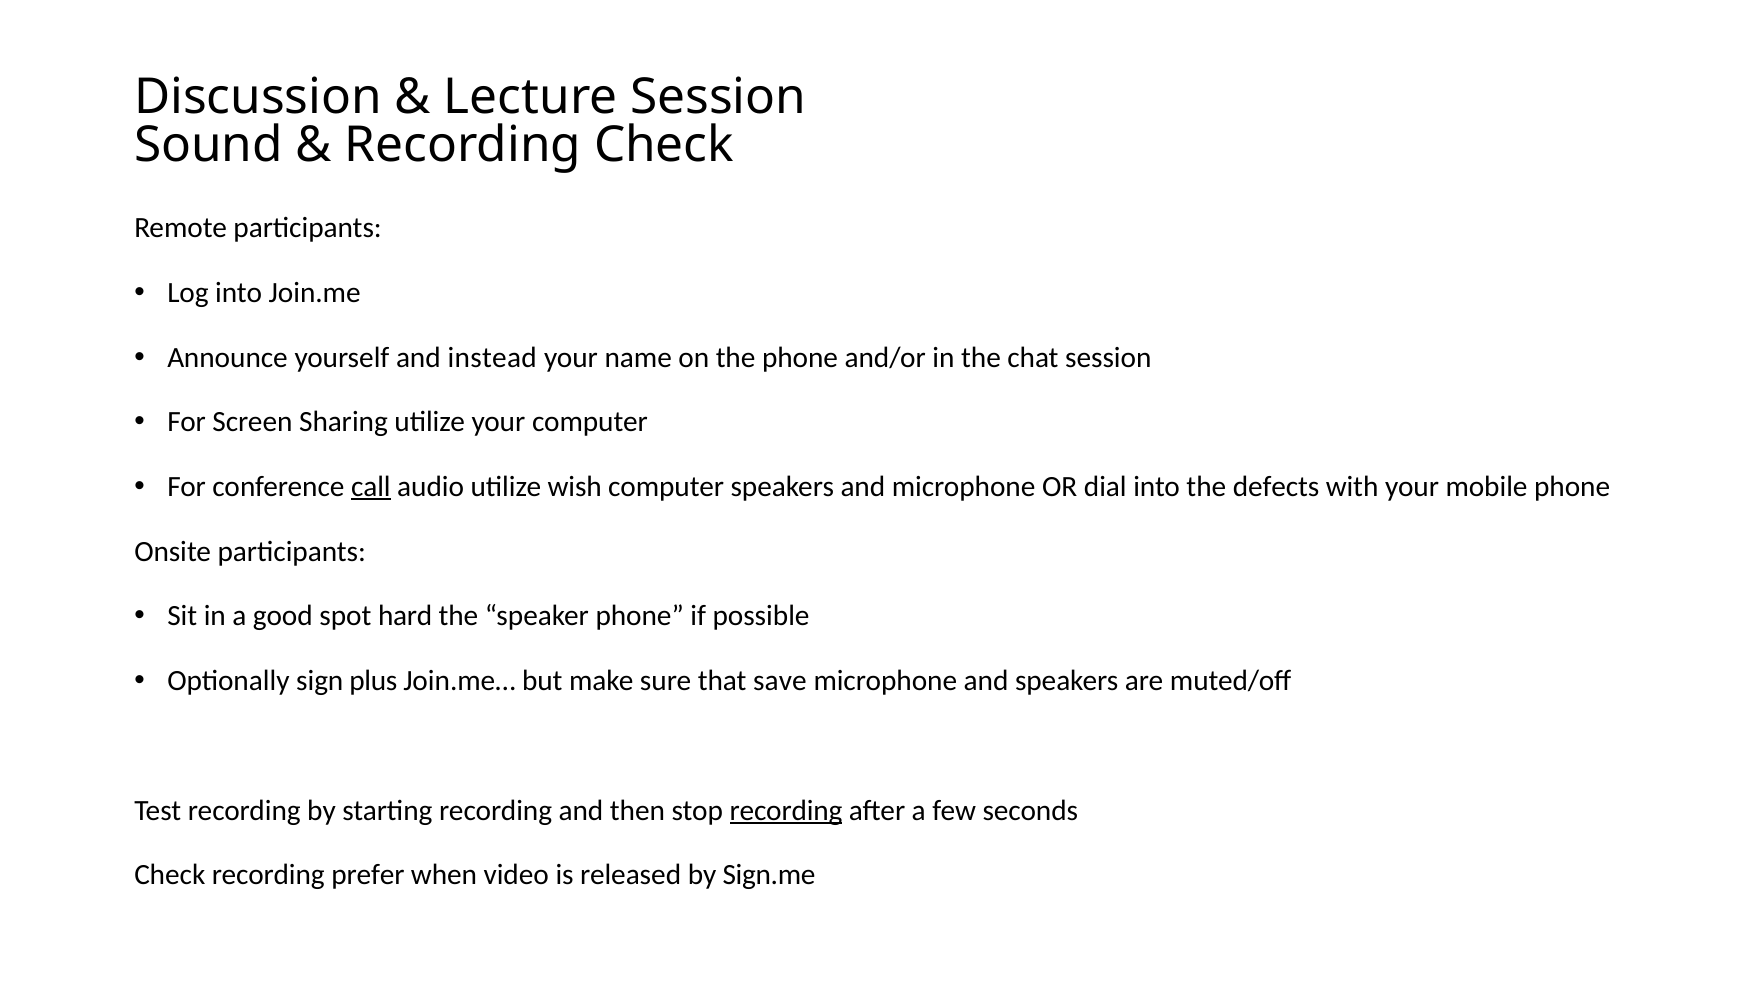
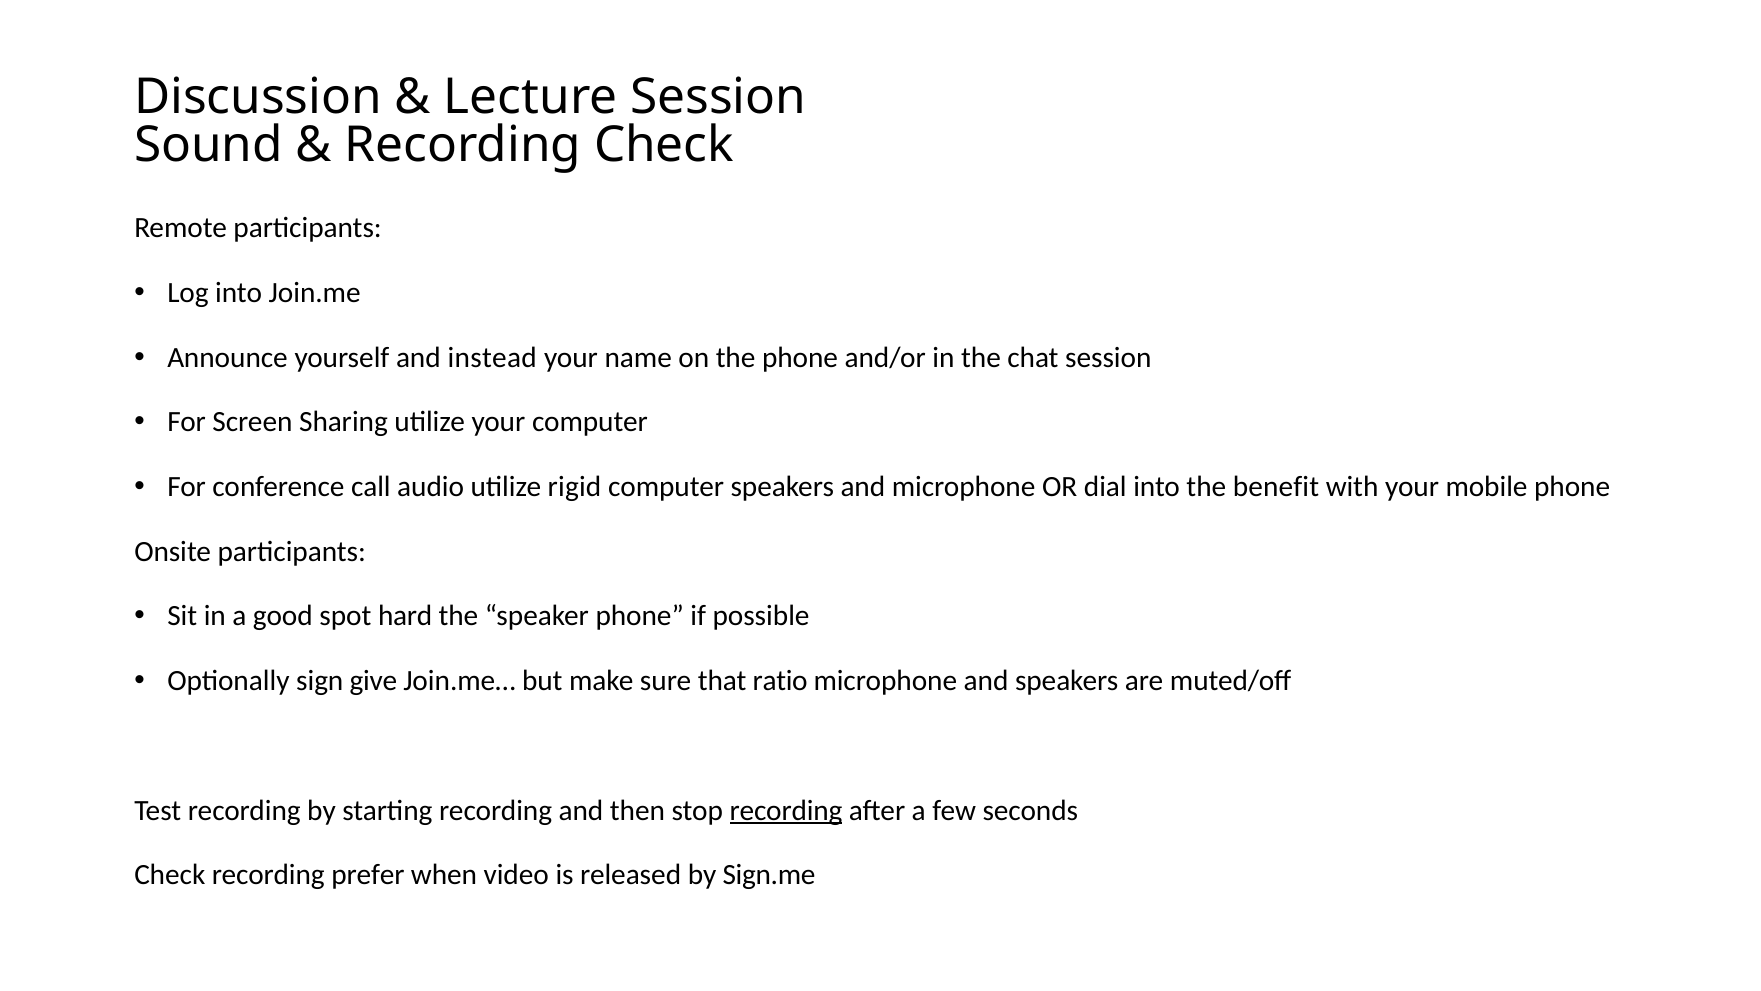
call underline: present -> none
wish: wish -> rigid
defects: defects -> benefit
plus: plus -> give
save: save -> ratio
